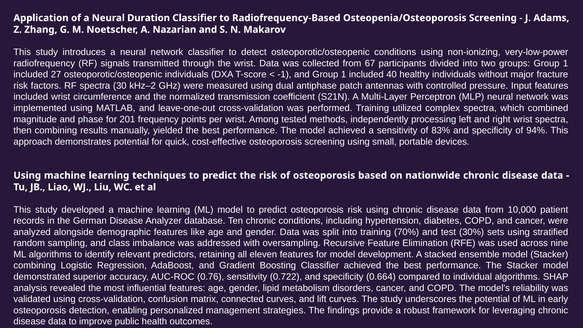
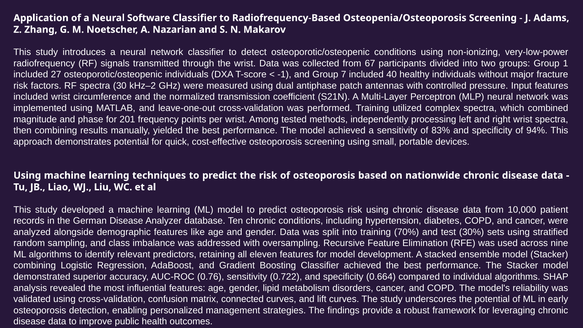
Duration: Duration -> Software
and Group 1: 1 -> 7
